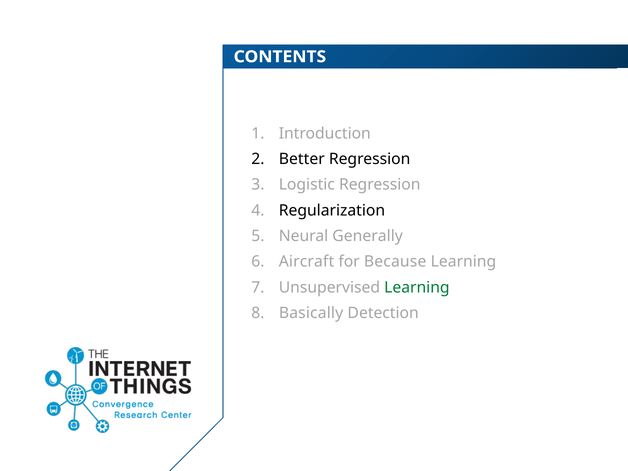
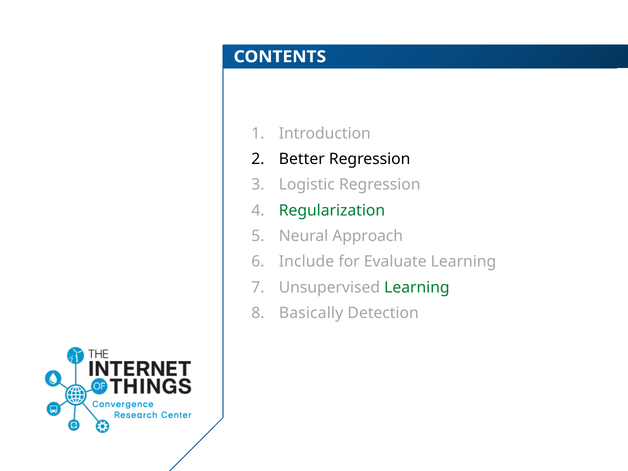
Regularization colour: black -> green
Generally: Generally -> Approach
Aircraft: Aircraft -> Include
Because: Because -> Evaluate
